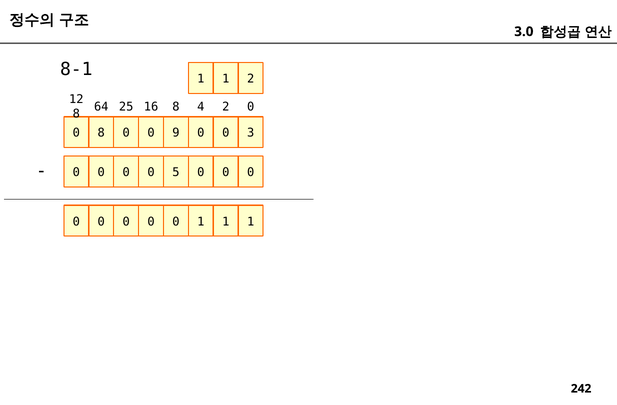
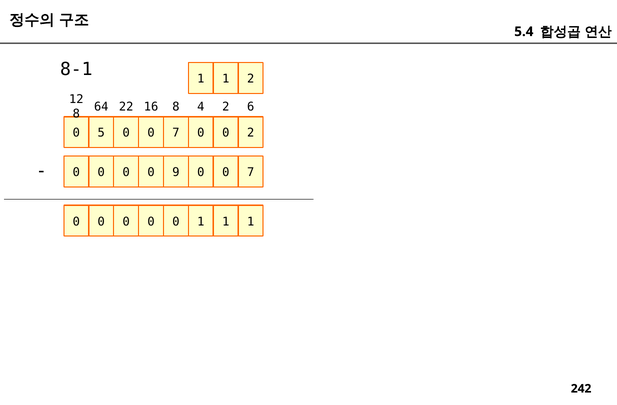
3.0: 3.0 -> 5.4
25: 25 -> 22
2 0: 0 -> 6
0 8: 8 -> 5
9 at (176, 133): 9 -> 7
0 3: 3 -> 2
5: 5 -> 9
0 at (251, 172): 0 -> 7
